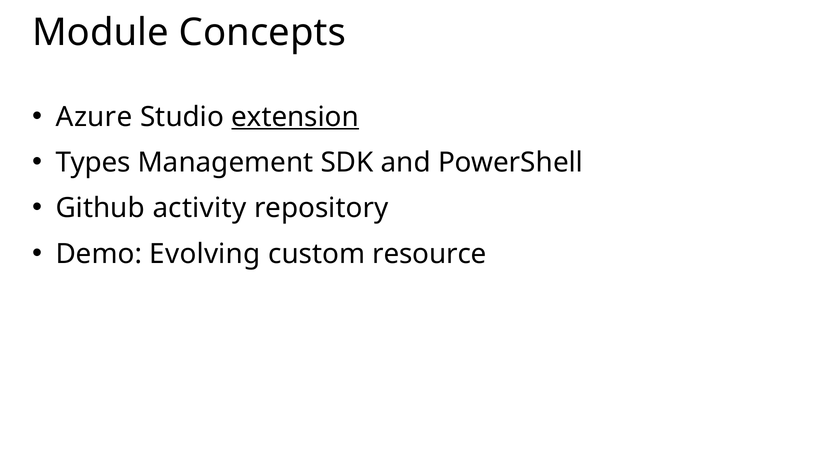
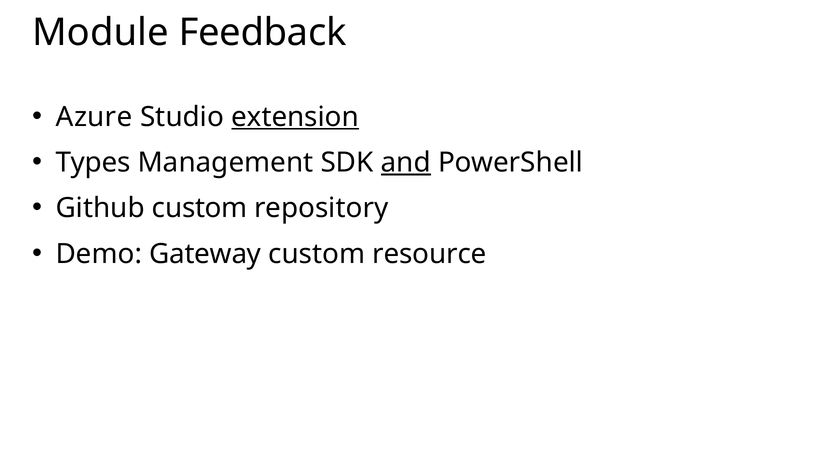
Concepts: Concepts -> Feedback
and underline: none -> present
Github activity: activity -> custom
Evolving: Evolving -> Gateway
